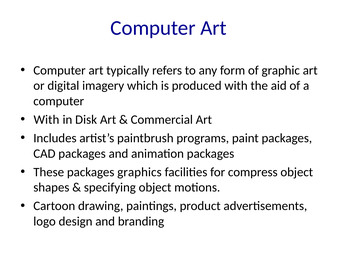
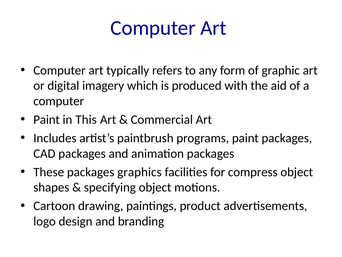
With at (46, 119): With -> Paint
Disk: Disk -> This
